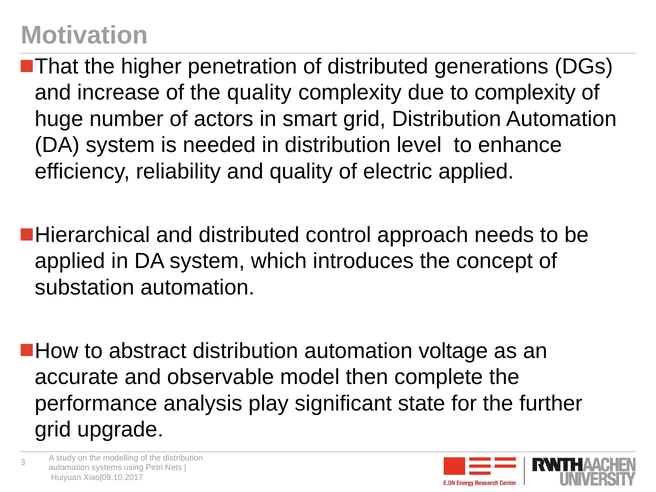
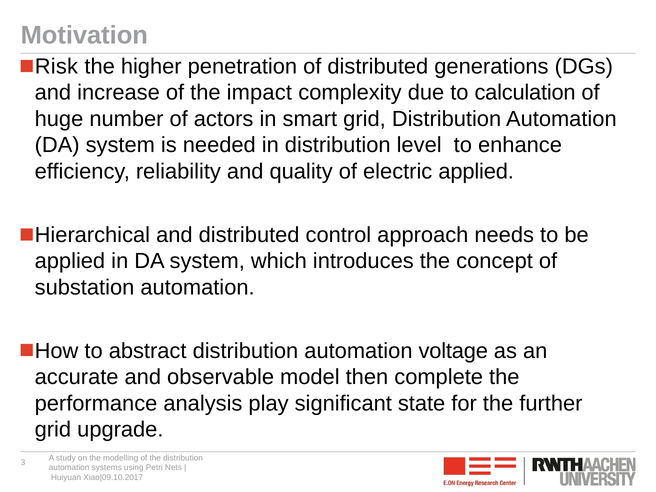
That: That -> Risk
the quality: quality -> impact
to complexity: complexity -> calculation
